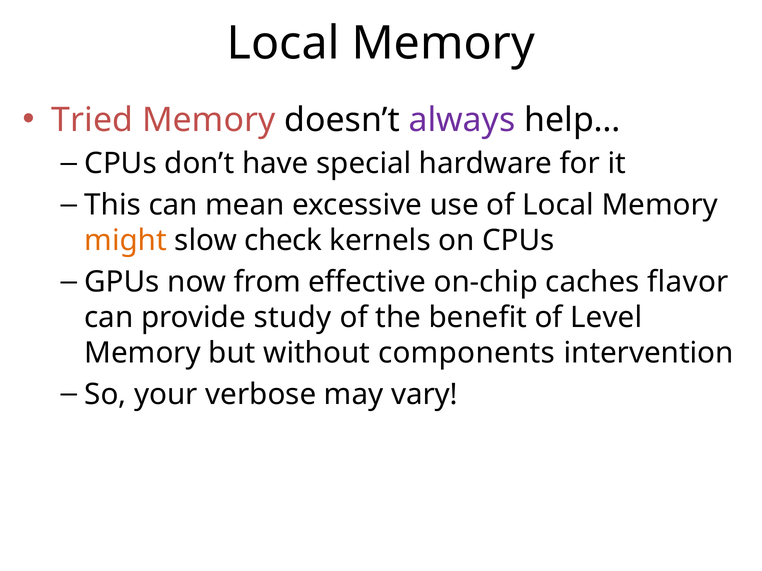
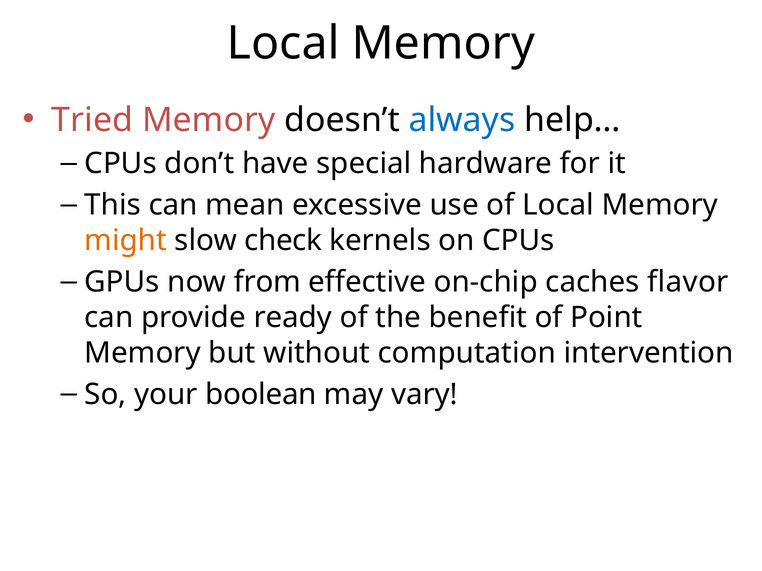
always colour: purple -> blue
study: study -> ready
Level: Level -> Point
components: components -> computation
verbose: verbose -> boolean
